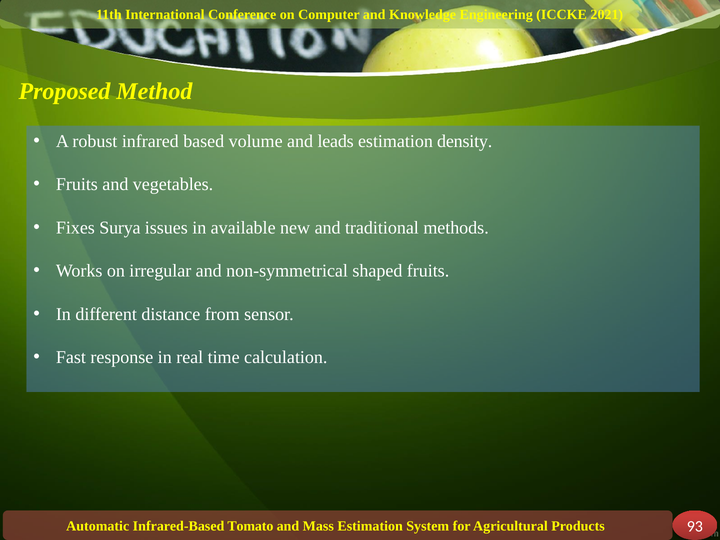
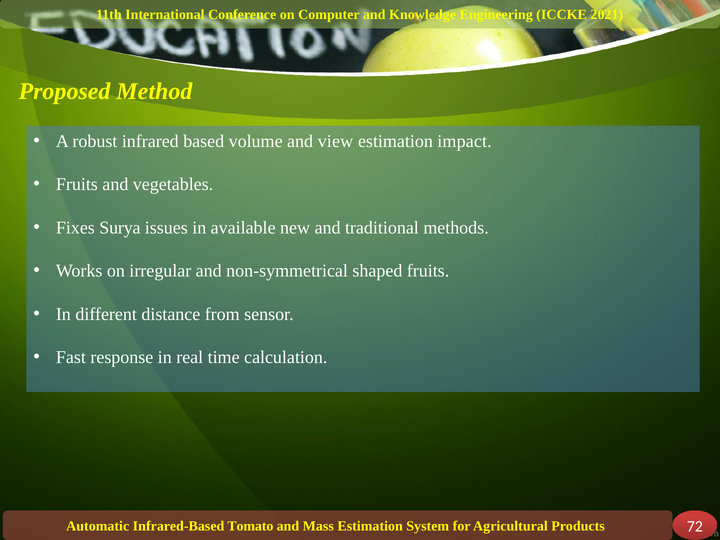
leads: leads -> view
density: density -> impact
93: 93 -> 72
